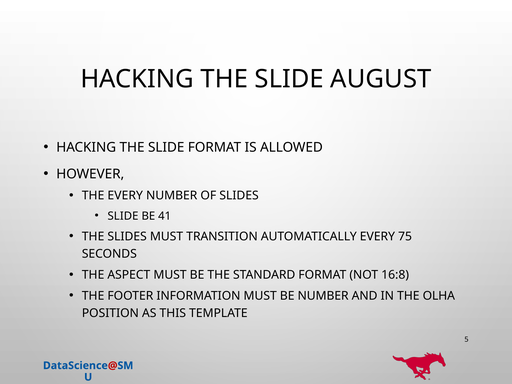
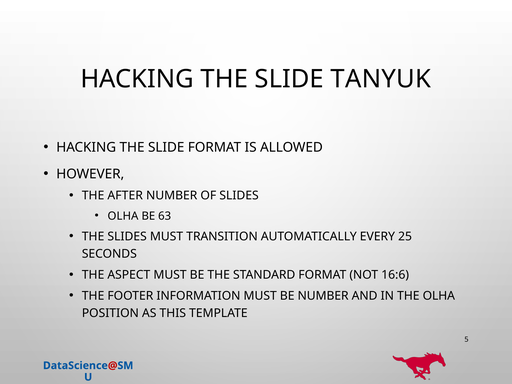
AUGUST: AUGUST -> TANYUK
THE EVERY: EVERY -> AFTER
SLIDE at (123, 216): SLIDE -> OLHA
41: 41 -> 63
75: 75 -> 25
16:8: 16:8 -> 16:6
